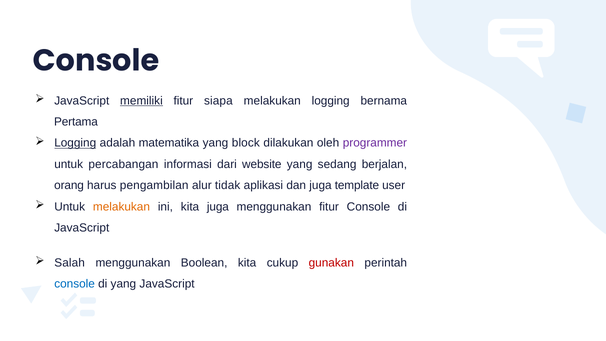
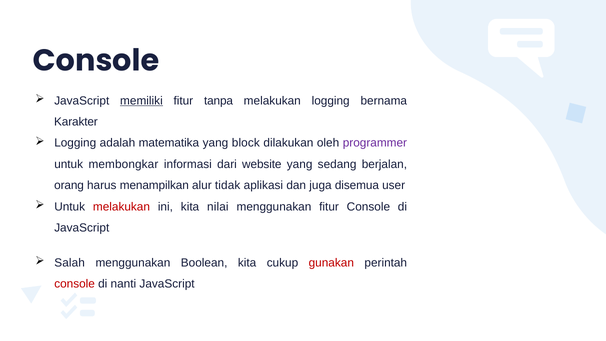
siapa: siapa -> tanpa
Pertama: Pertama -> Karakter
Logging at (75, 143) underline: present -> none
percabangan: percabangan -> membongkar
pengambilan: pengambilan -> menampilkan
template: template -> disemua
melakukan at (121, 207) colour: orange -> red
kita juga: juga -> nilai
console at (75, 284) colour: blue -> red
di yang: yang -> nanti
